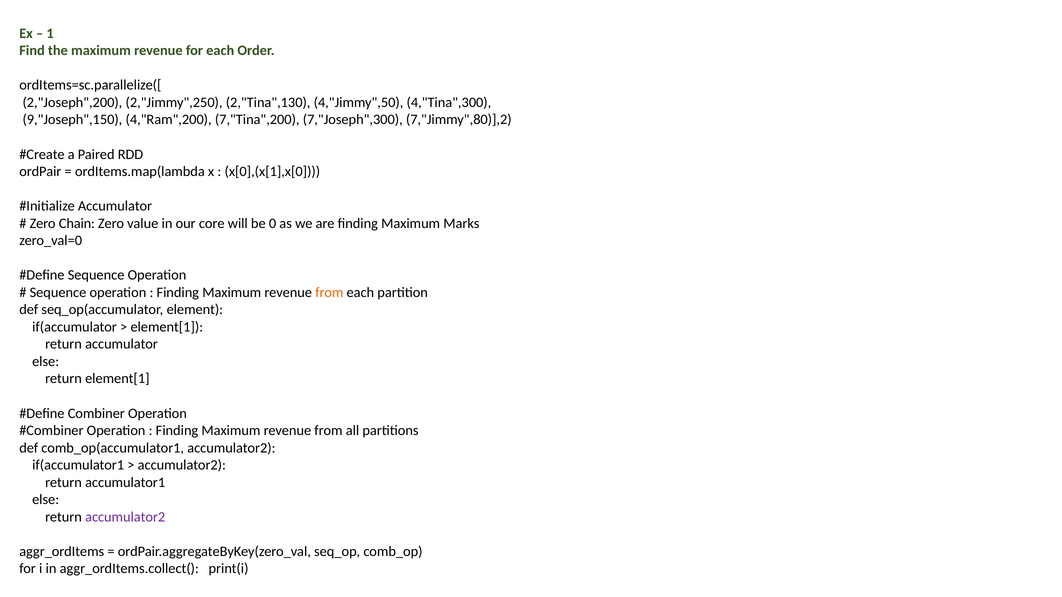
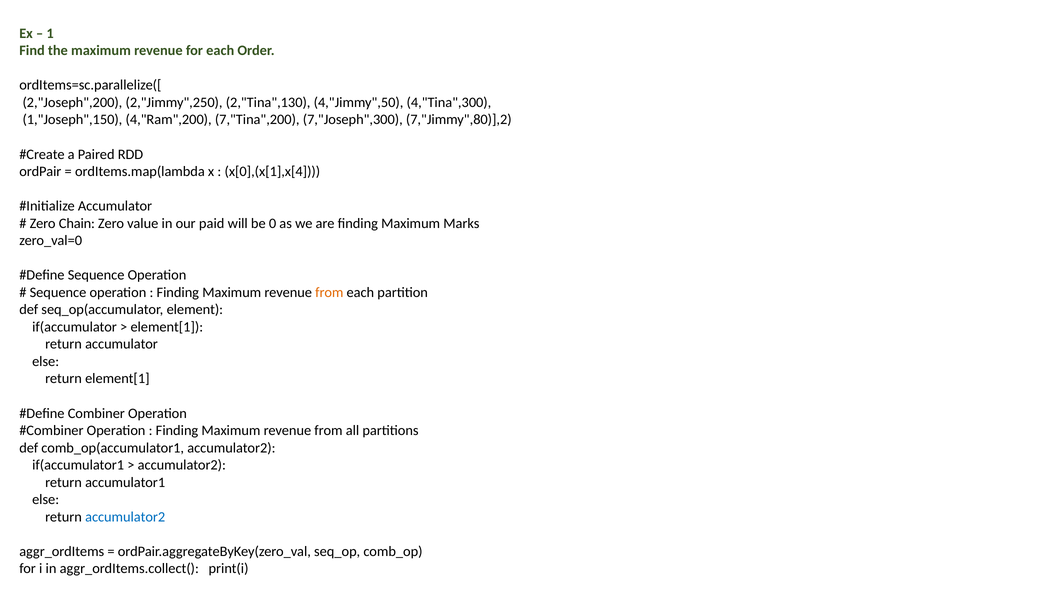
9,"Joseph",150: 9,"Joseph",150 -> 1,"Joseph",150
x[0],(x[1],x[0: x[0],(x[1],x[0 -> x[0],(x[1],x[4
core: core -> paid
accumulator2 at (125, 517) colour: purple -> blue
